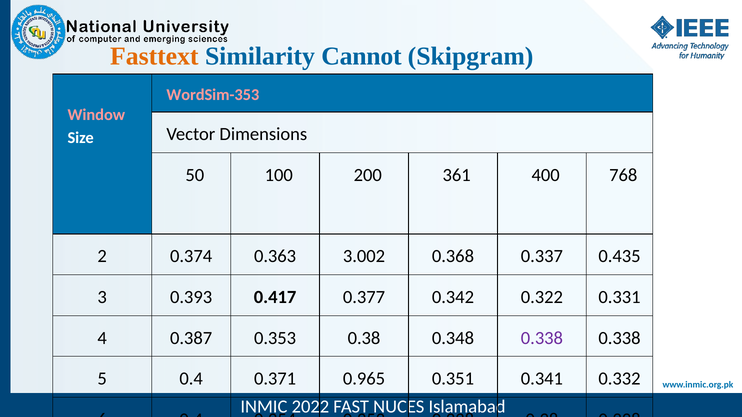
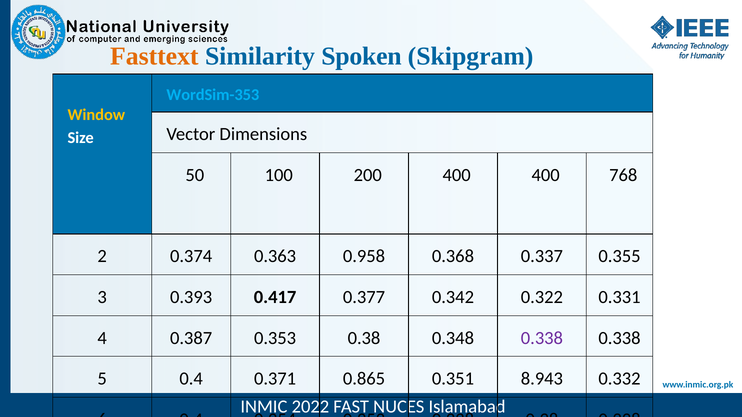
Cannot: Cannot -> Spoken
WordSim-353 colour: pink -> light blue
Window colour: pink -> yellow
200 361: 361 -> 400
3.002: 3.002 -> 0.958
0.435: 0.435 -> 0.355
0.965: 0.965 -> 0.865
0.341: 0.341 -> 8.943
